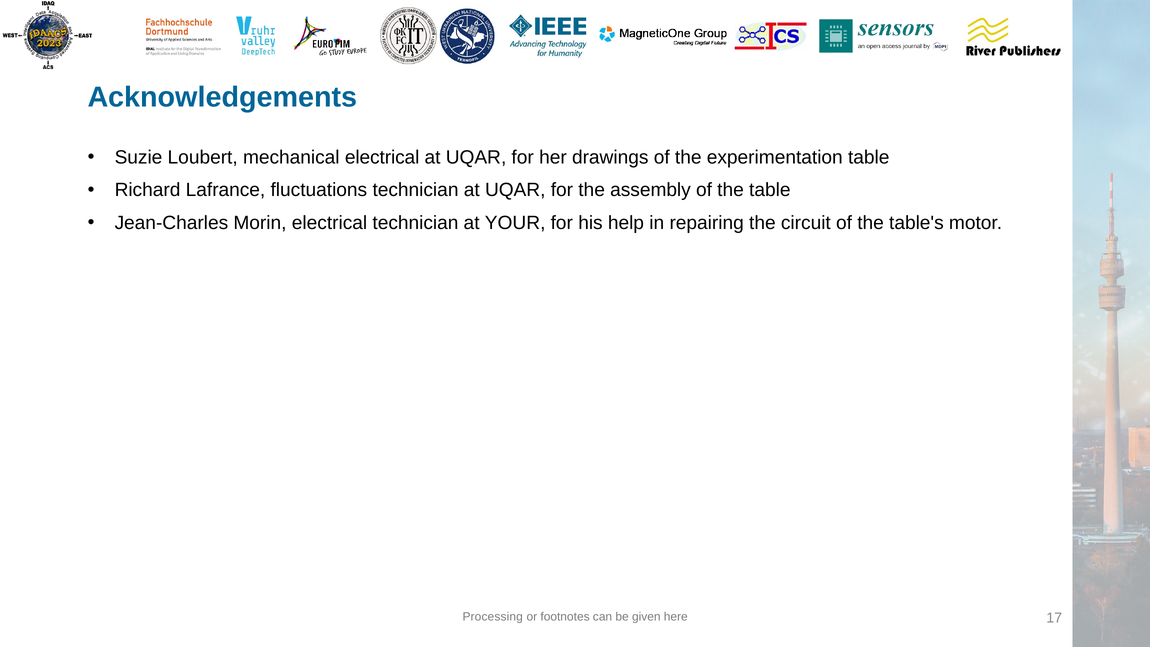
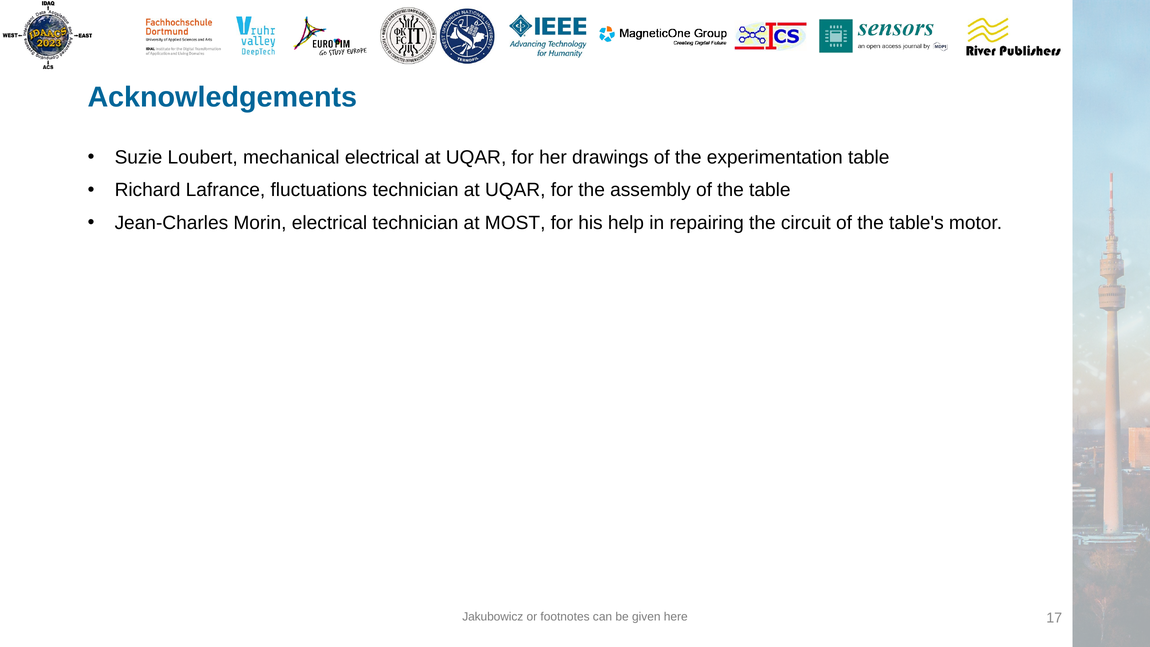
YOUR: YOUR -> MOST
Processing: Processing -> Jakubowicz
